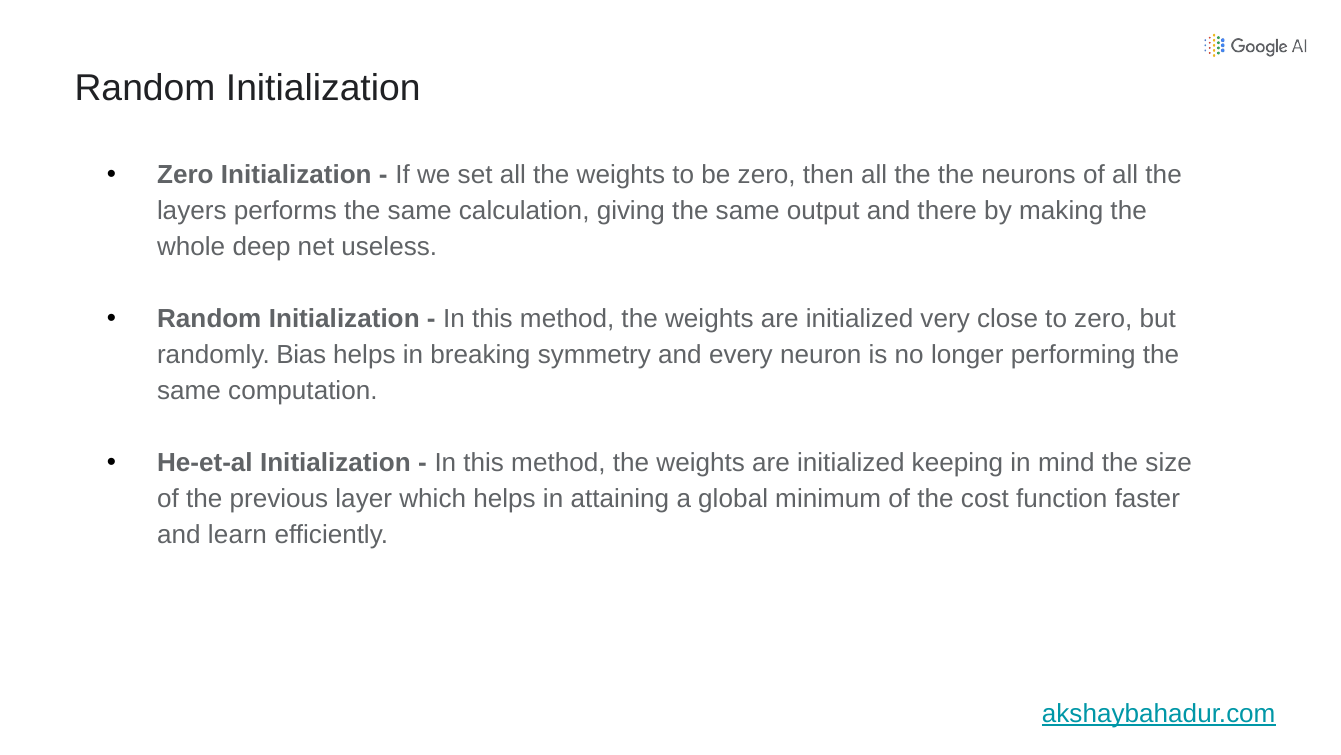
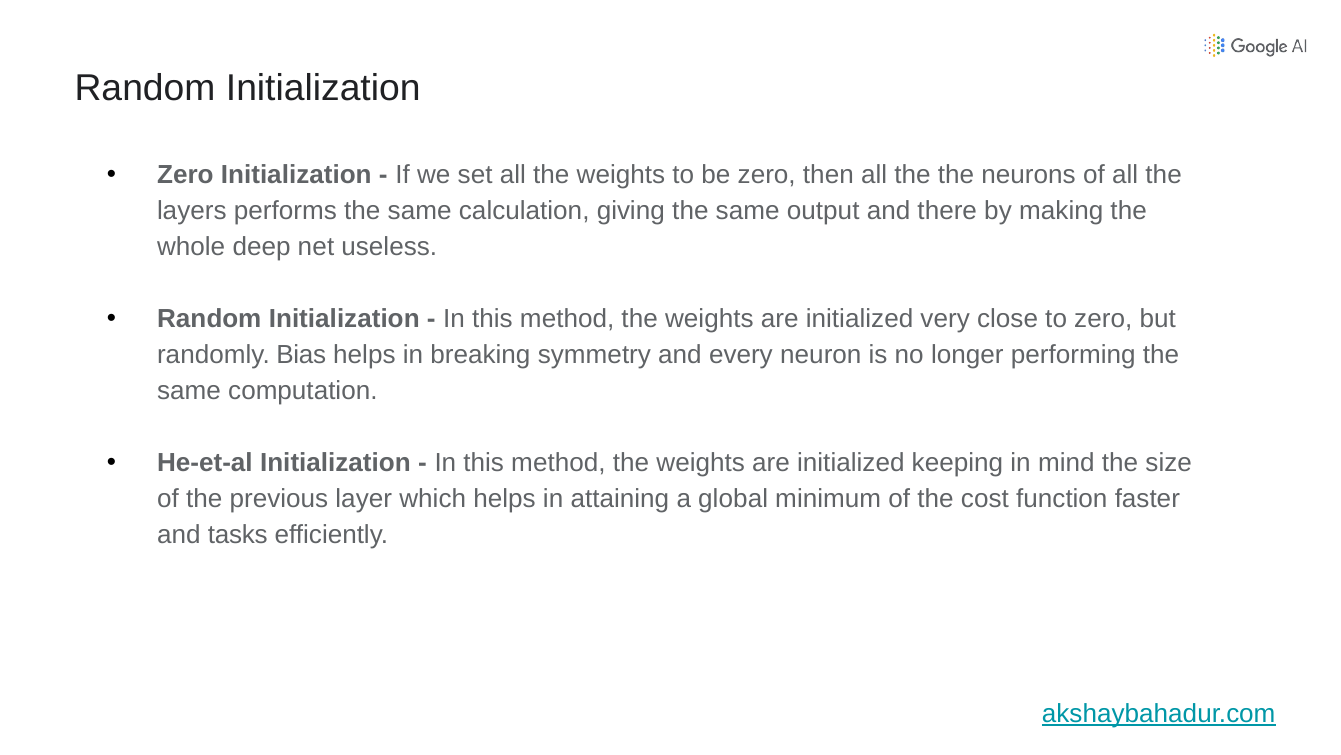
learn: learn -> tasks
